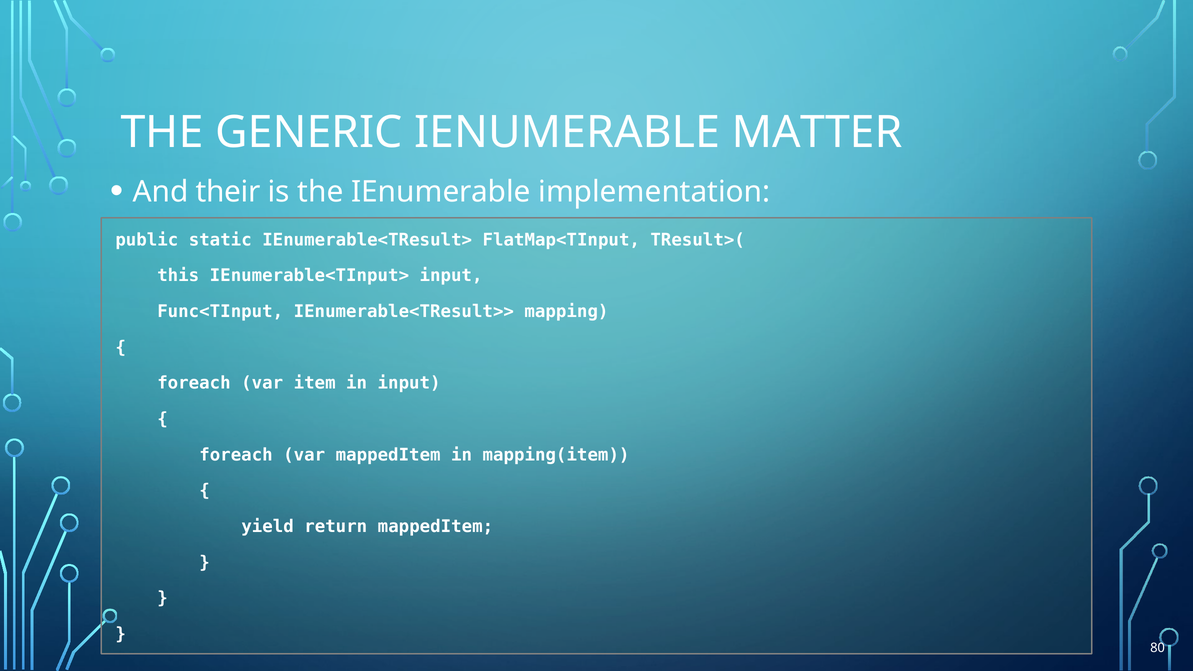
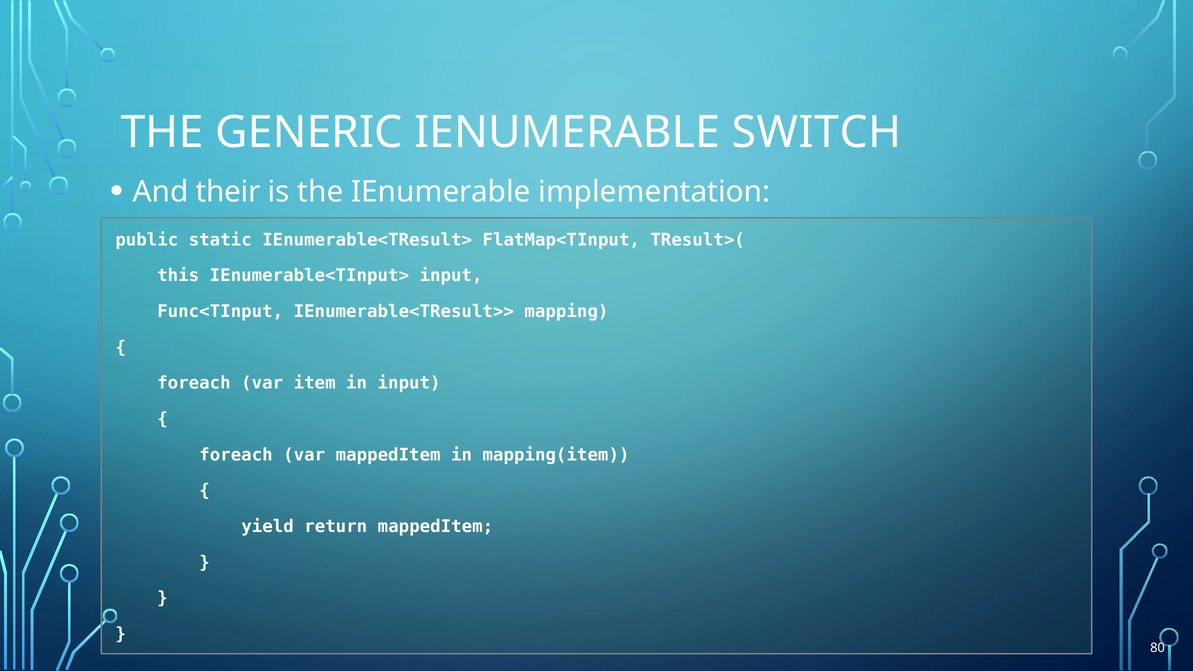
MATTER: MATTER -> SWITCH
